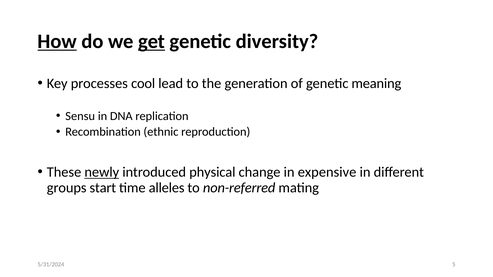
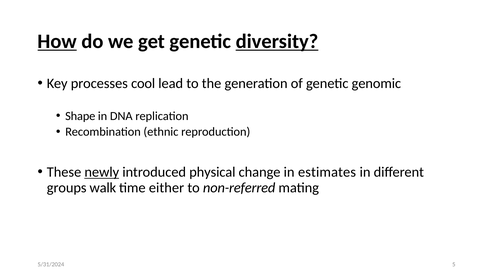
get underline: present -> none
diversity underline: none -> present
meaning: meaning -> genomic
Sensu: Sensu -> Shape
expensive: expensive -> estimates
start: start -> walk
alleles: alleles -> either
